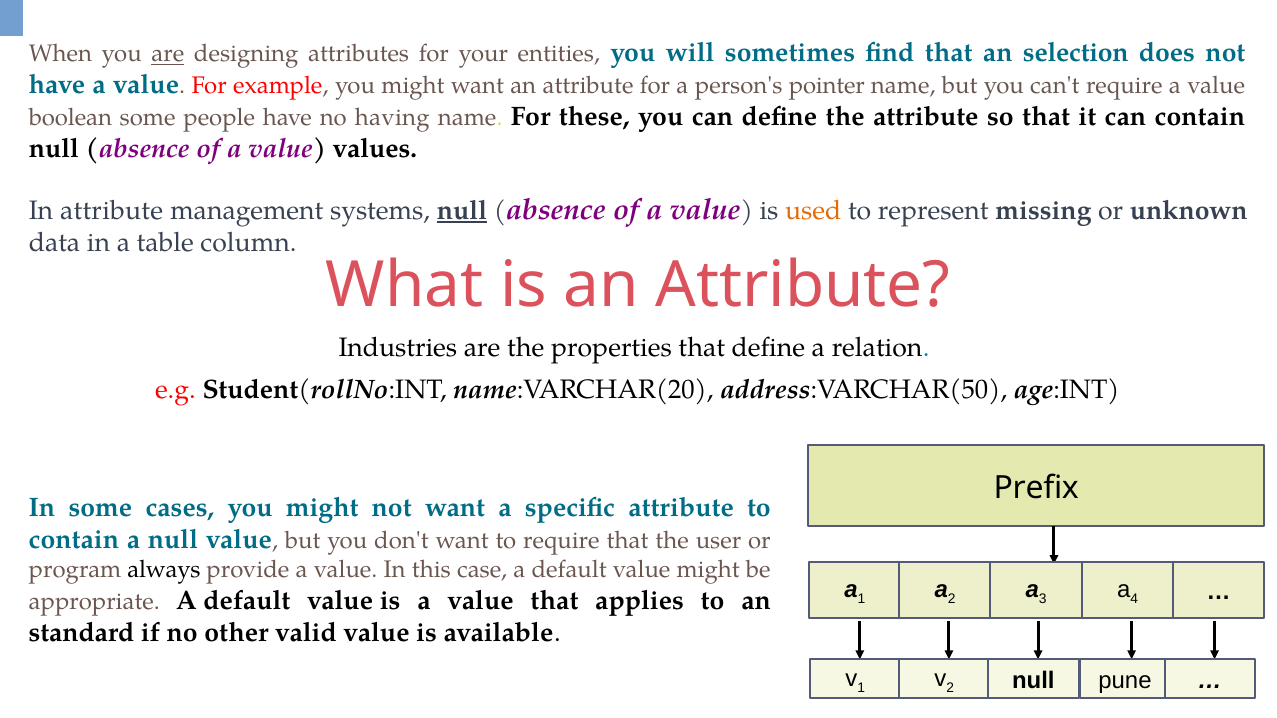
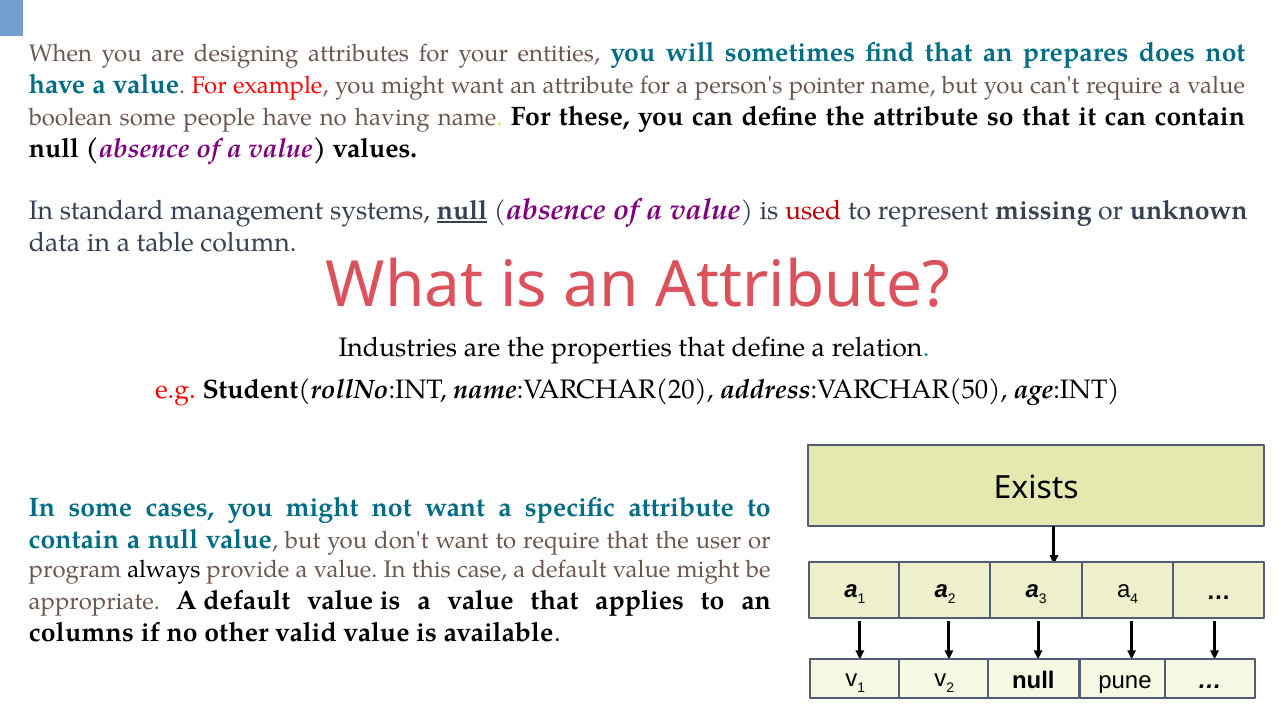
are at (168, 54) underline: present -> none
selection: selection -> prepares
In attribute: attribute -> standard
used colour: orange -> red
Prefix: Prefix -> Exists
standard: standard -> columns
